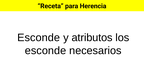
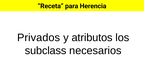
Esconde at (39, 38): Esconde -> Privados
esconde at (46, 51): esconde -> subclass
